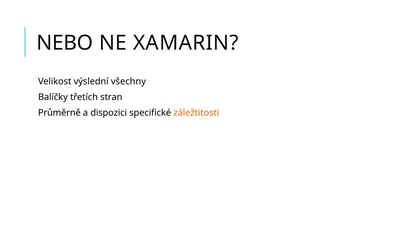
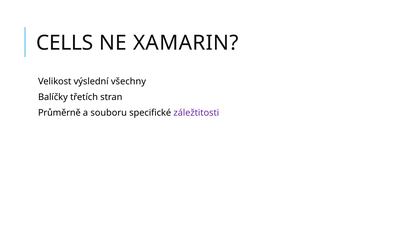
NEBO: NEBO -> CELLS
dispozici: dispozici -> souboru
záležtitosti colour: orange -> purple
